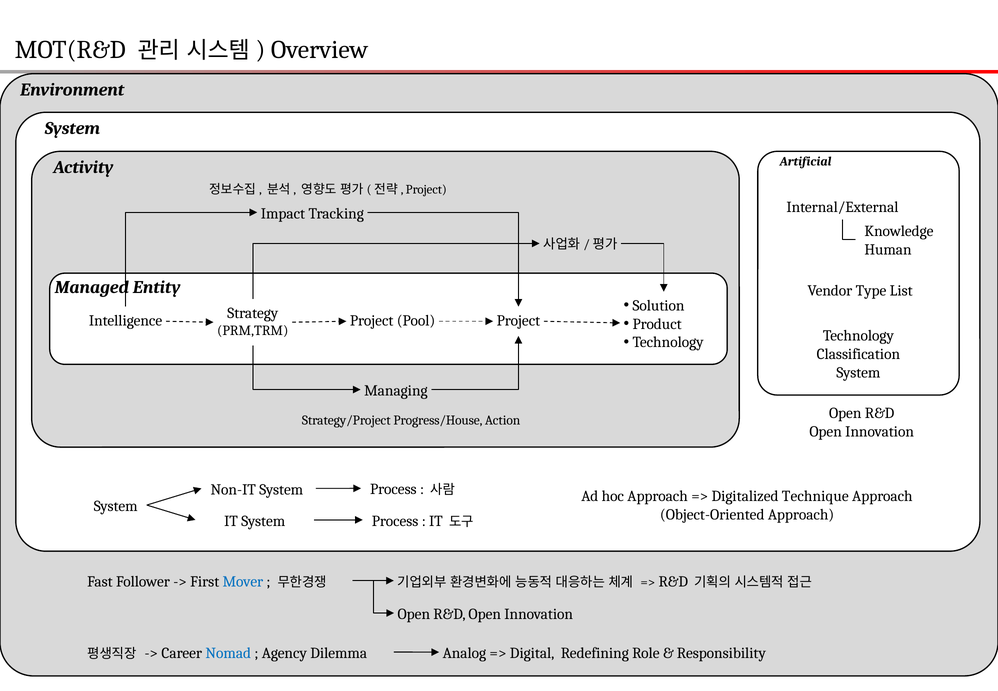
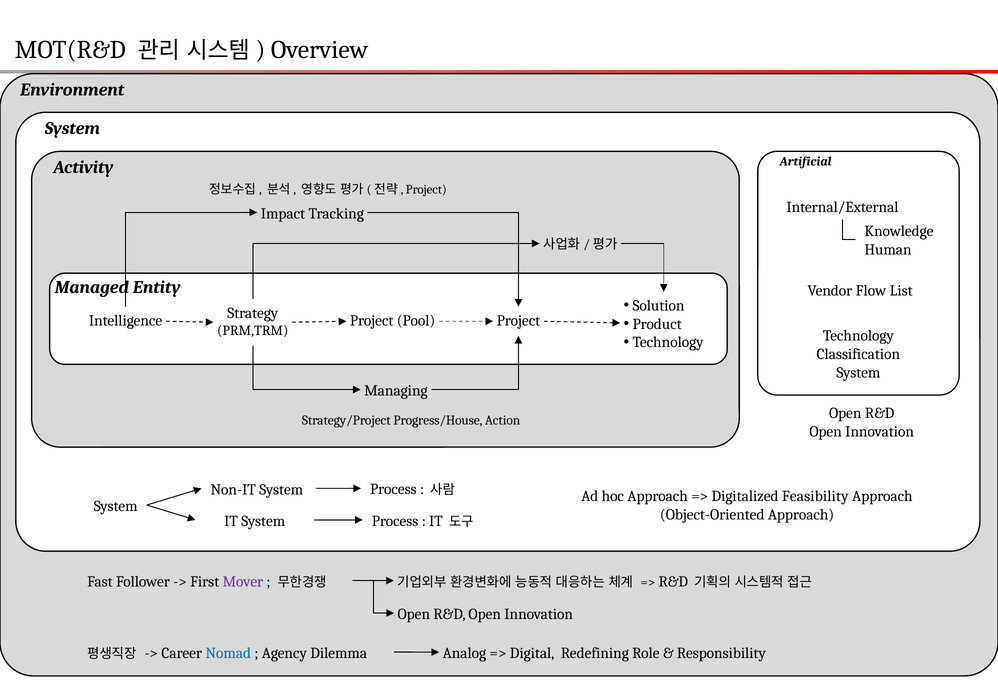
Type: Type -> Flow
Technique: Technique -> Feasibility
Mover colour: blue -> purple
